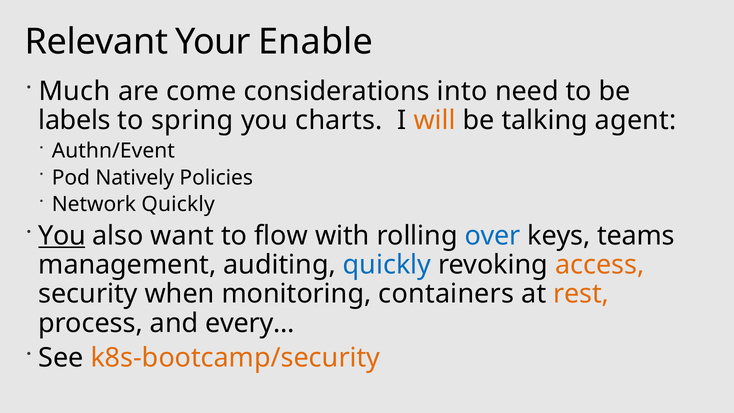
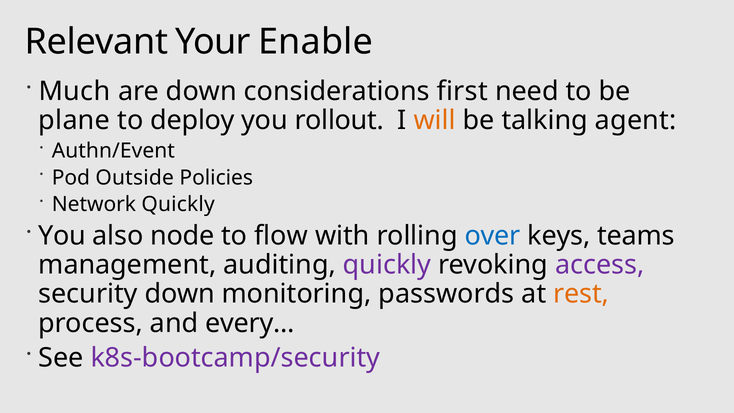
are come: come -> down
into: into -> first
labels: labels -> plane
spring: spring -> deploy
charts: charts -> rollout
Natively: Natively -> Outside
You at (62, 236) underline: present -> none
want: want -> node
quickly at (387, 265) colour: blue -> purple
access colour: orange -> purple
security when: when -> down
containers: containers -> passwords
k8s-bootcamp/security colour: orange -> purple
